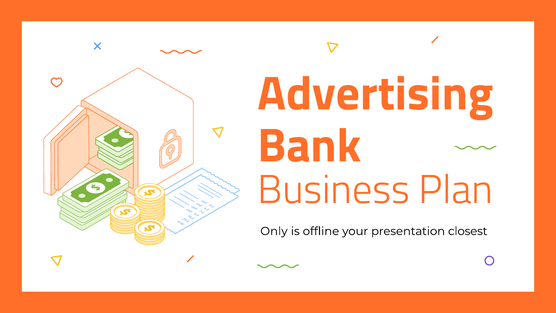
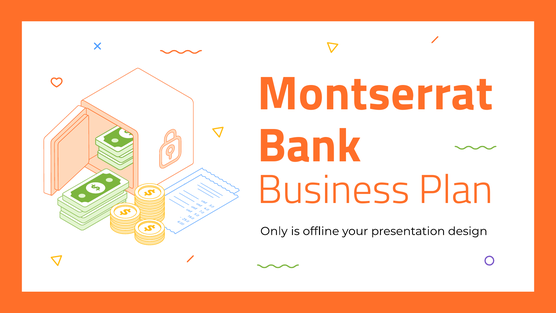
Advertising: Advertising -> Montserrat
closest: closest -> design
